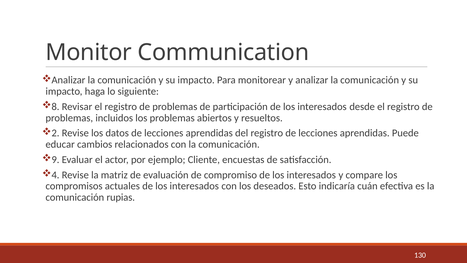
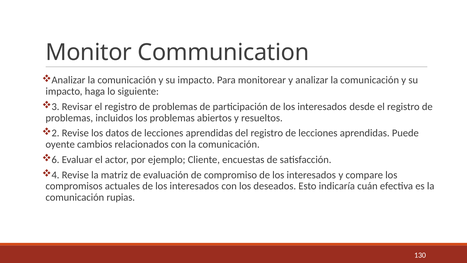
8: 8 -> 3
educar: educar -> oyente
9: 9 -> 6
